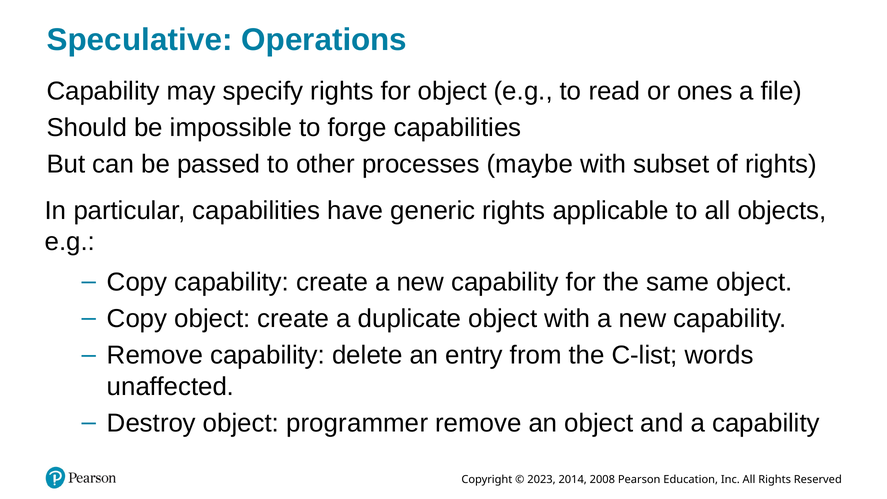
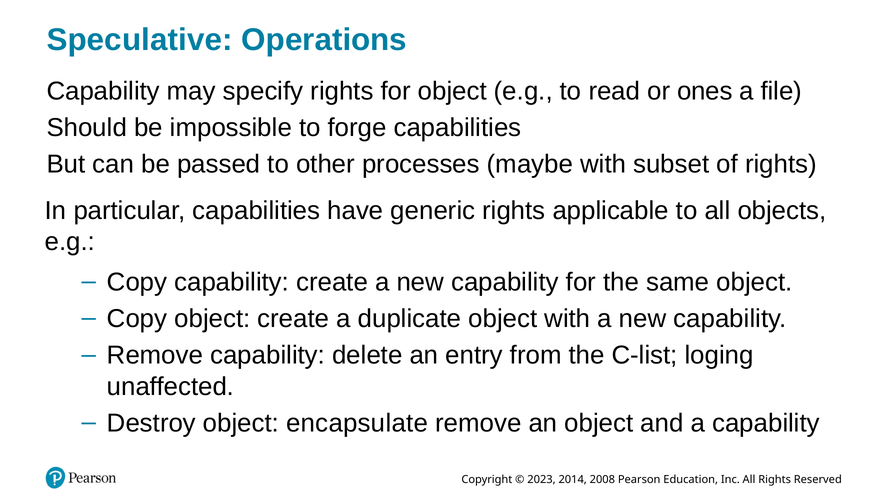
words: words -> loging
programmer: programmer -> encapsulate
